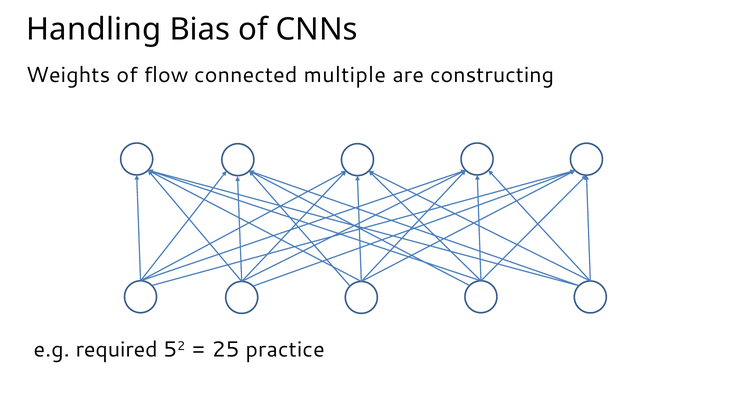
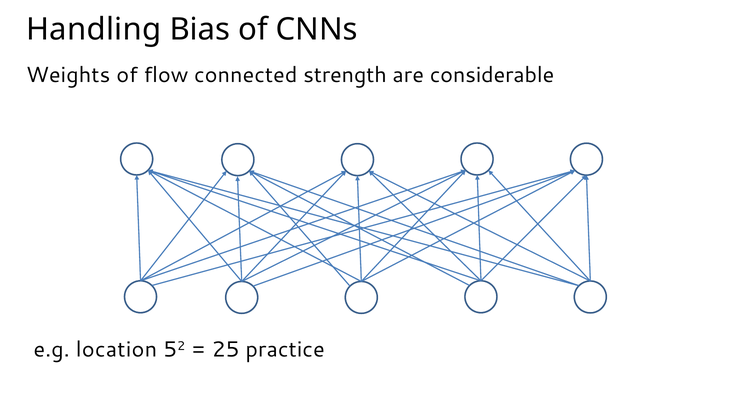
multiple: multiple -> strength
constructing: constructing -> considerable
required: required -> location
